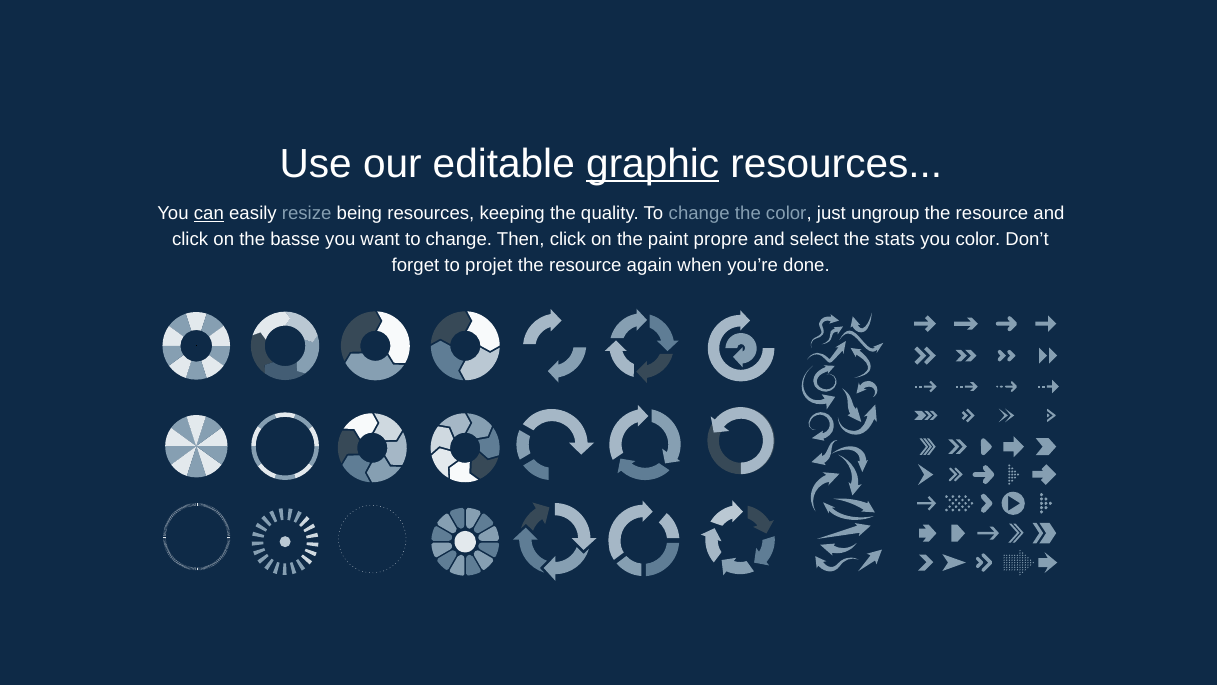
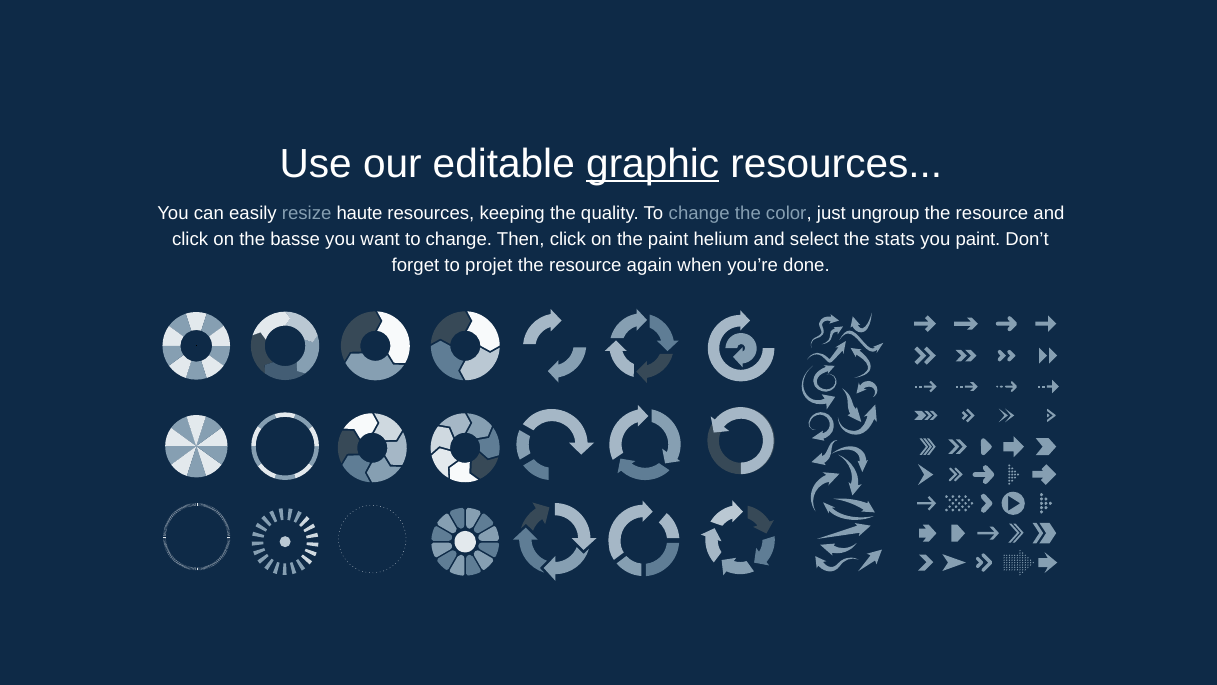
can underline: present -> none
being: being -> haute
propre: propre -> helium
you color: color -> paint
